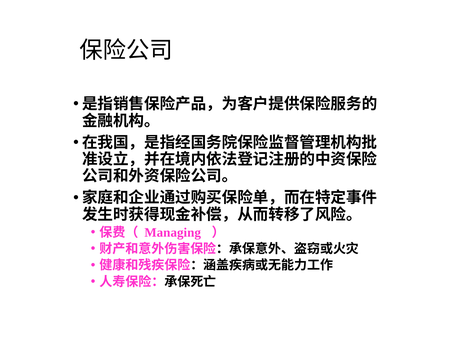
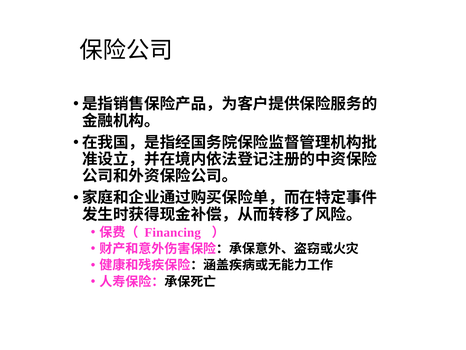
Managing: Managing -> Financing
